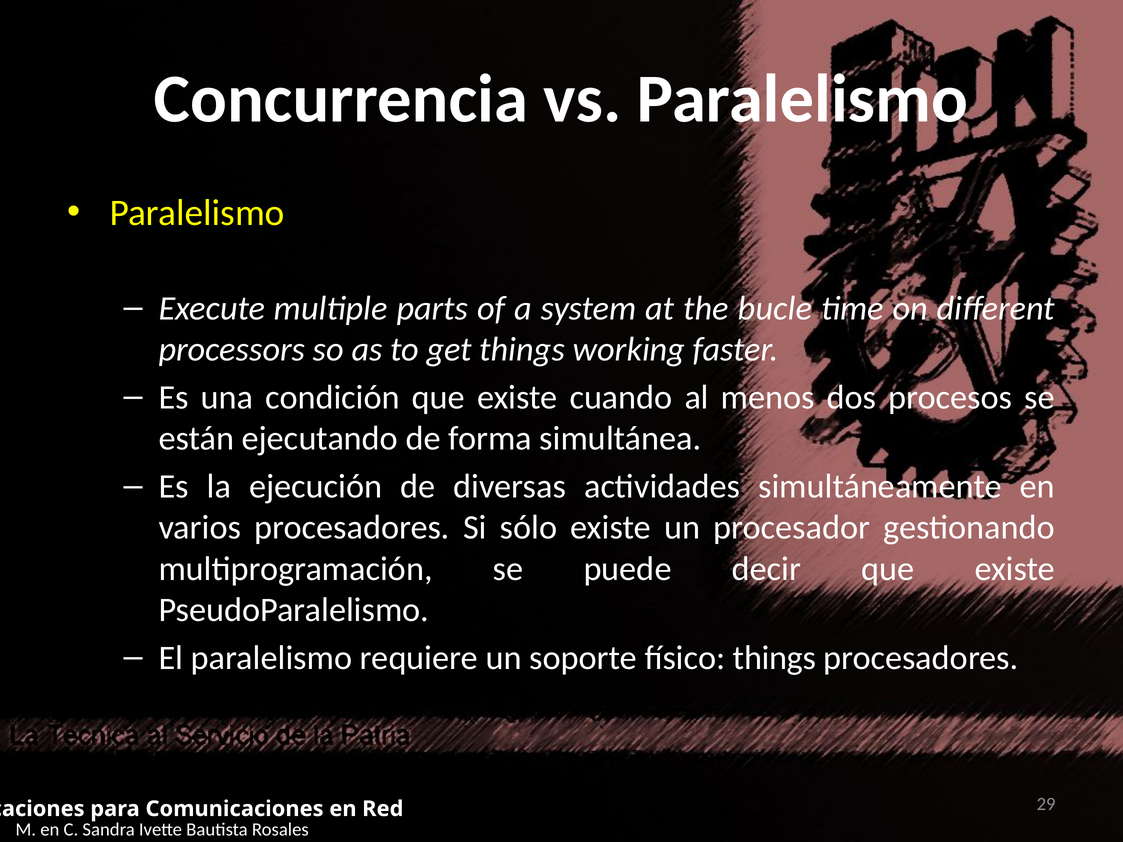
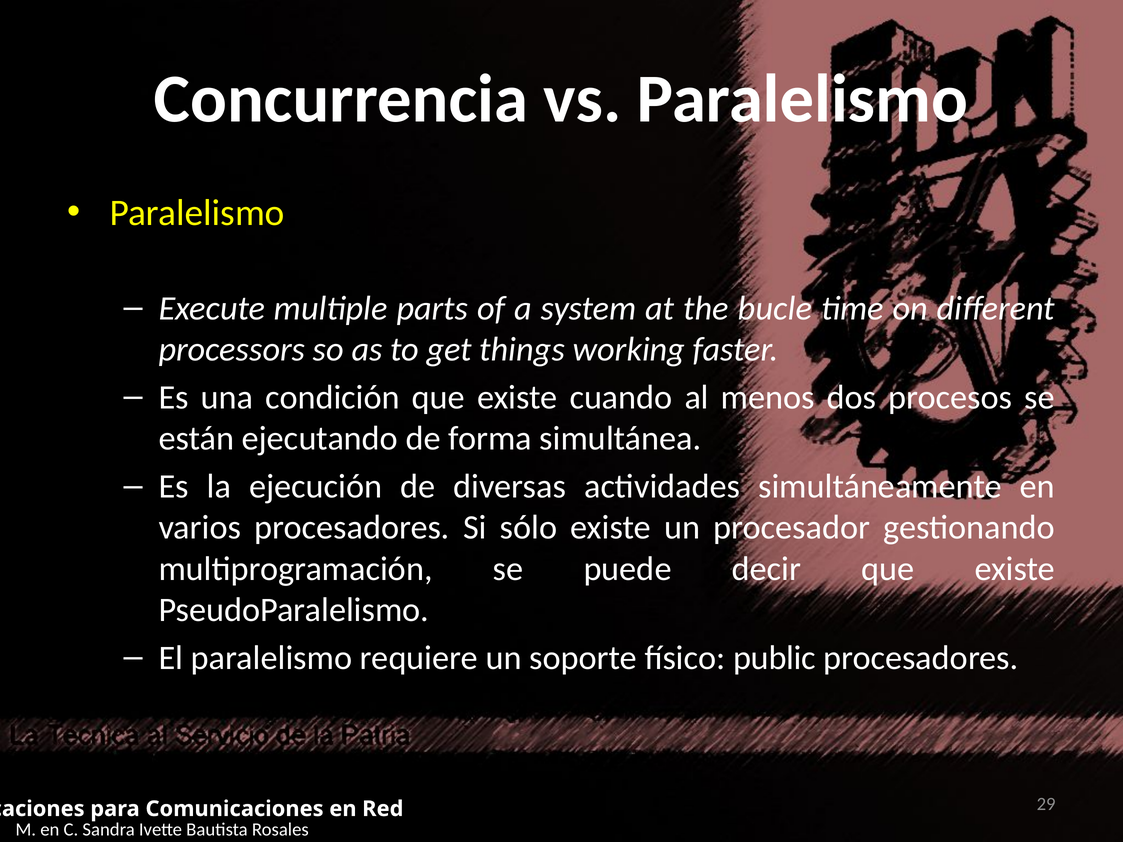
físico things: things -> public
